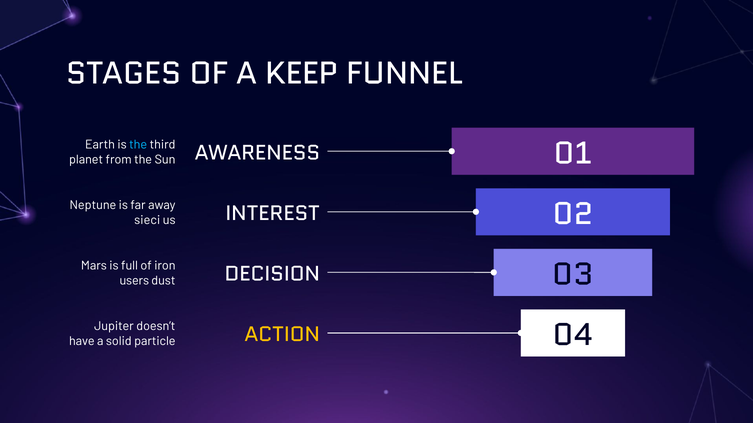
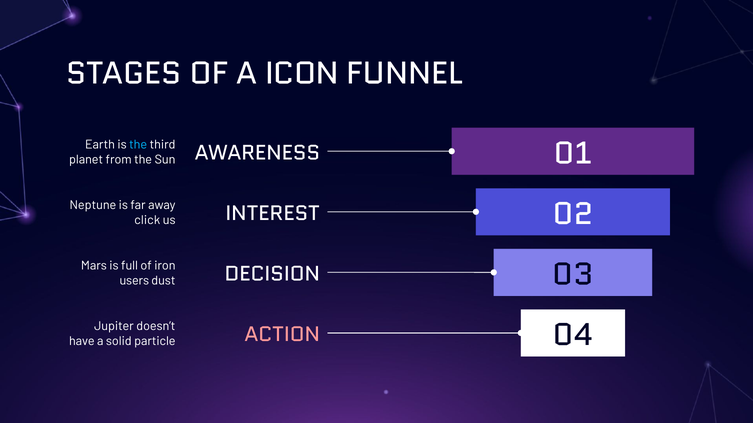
KEEP: KEEP -> ICON
sieci: sieci -> click
ACTION colour: yellow -> pink
